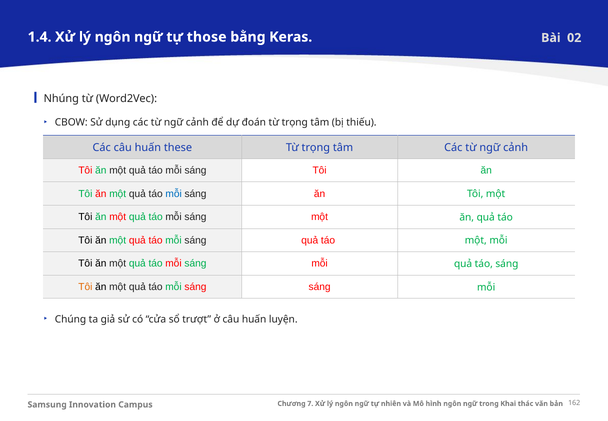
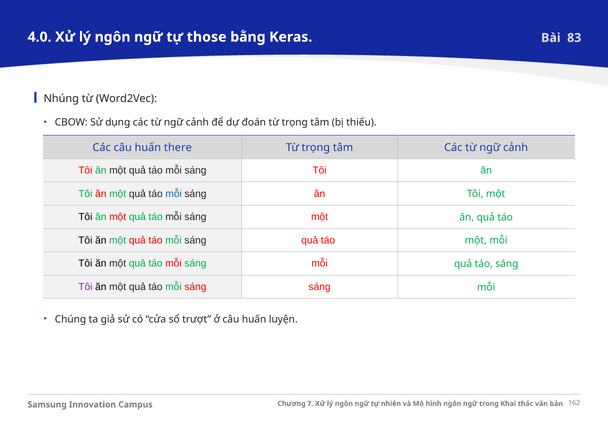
1.4: 1.4 -> 4.0
02: 02 -> 83
these: these -> there
Tôi at (85, 287) colour: orange -> purple
